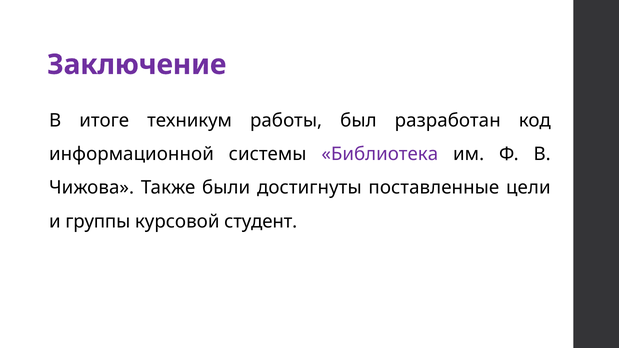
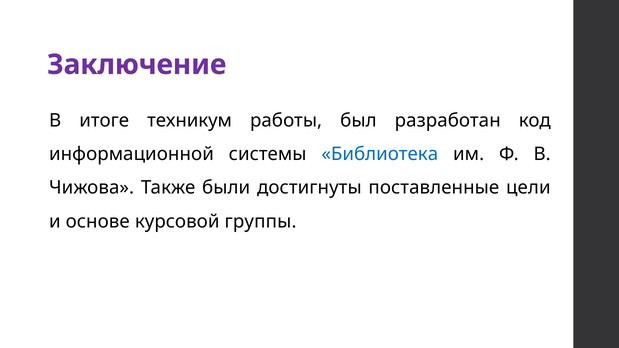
Библиотека colour: purple -> blue
группы: группы -> основе
студент: студент -> группы
